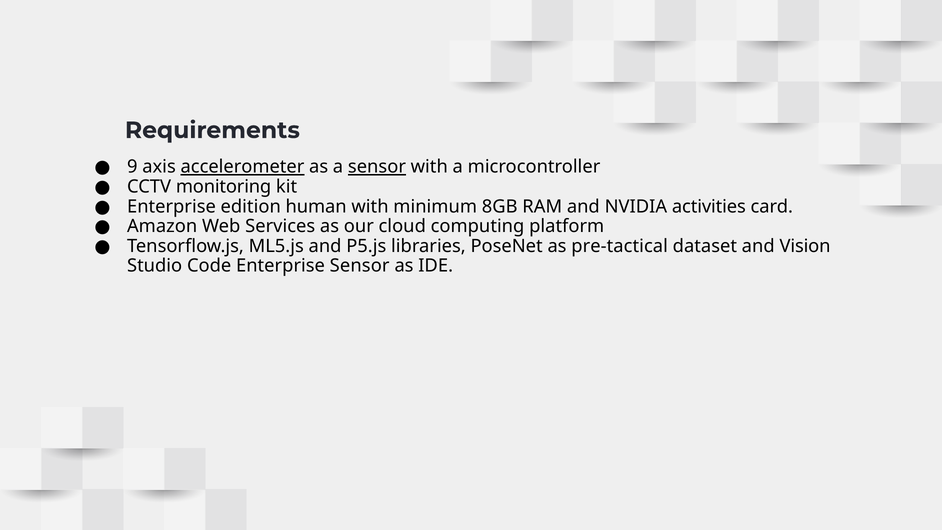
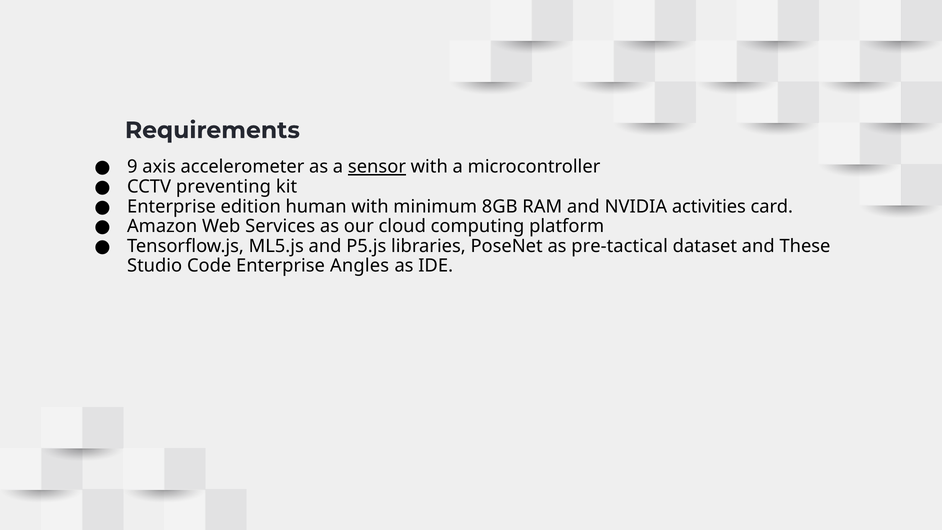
accelerometer underline: present -> none
monitoring: monitoring -> preventing
Vision: Vision -> These
Enterprise Sensor: Sensor -> Angles
